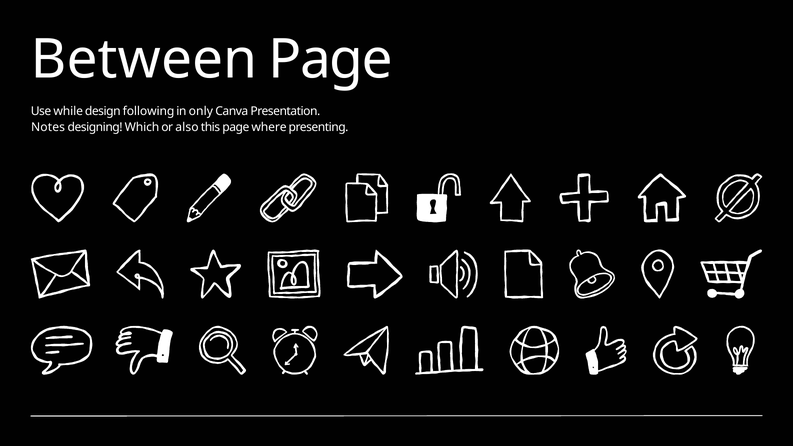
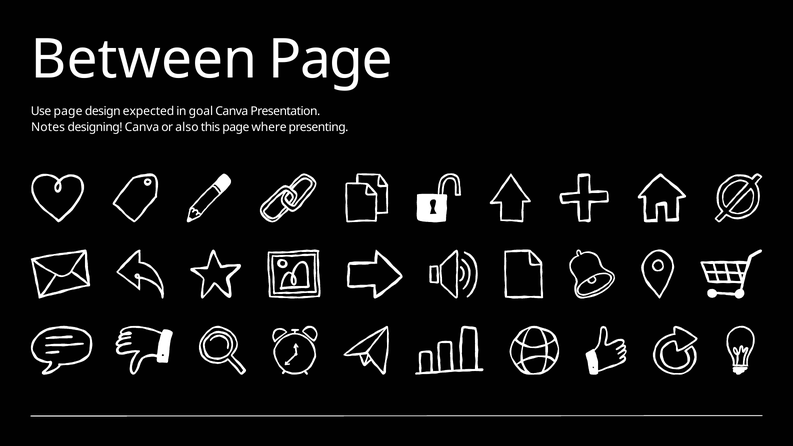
Use while: while -> page
following: following -> expected
only: only -> goal
designing Which: Which -> Canva
